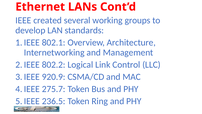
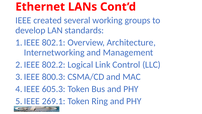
920.9: 920.9 -> 800.3
275.7: 275.7 -> 605.3
236.5: 236.5 -> 269.1
